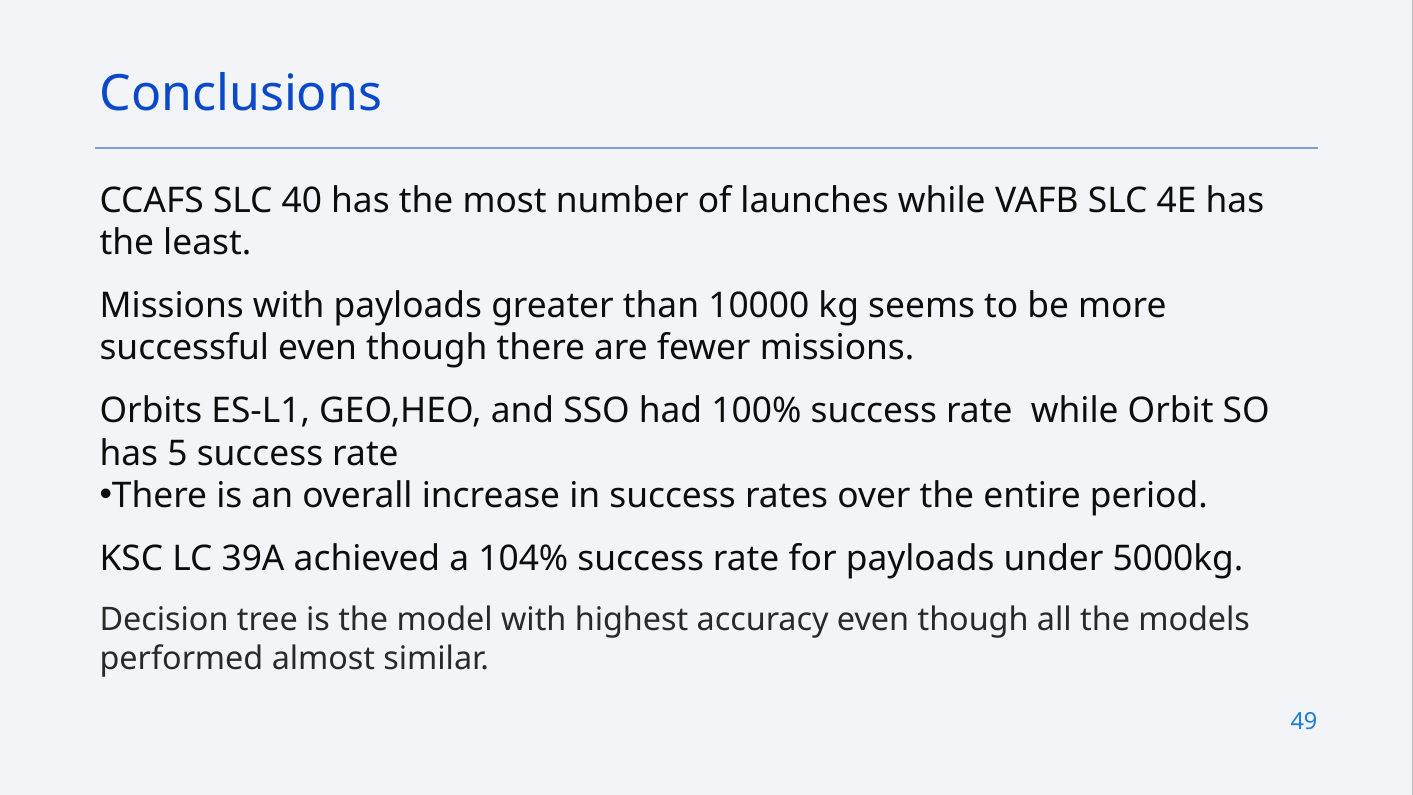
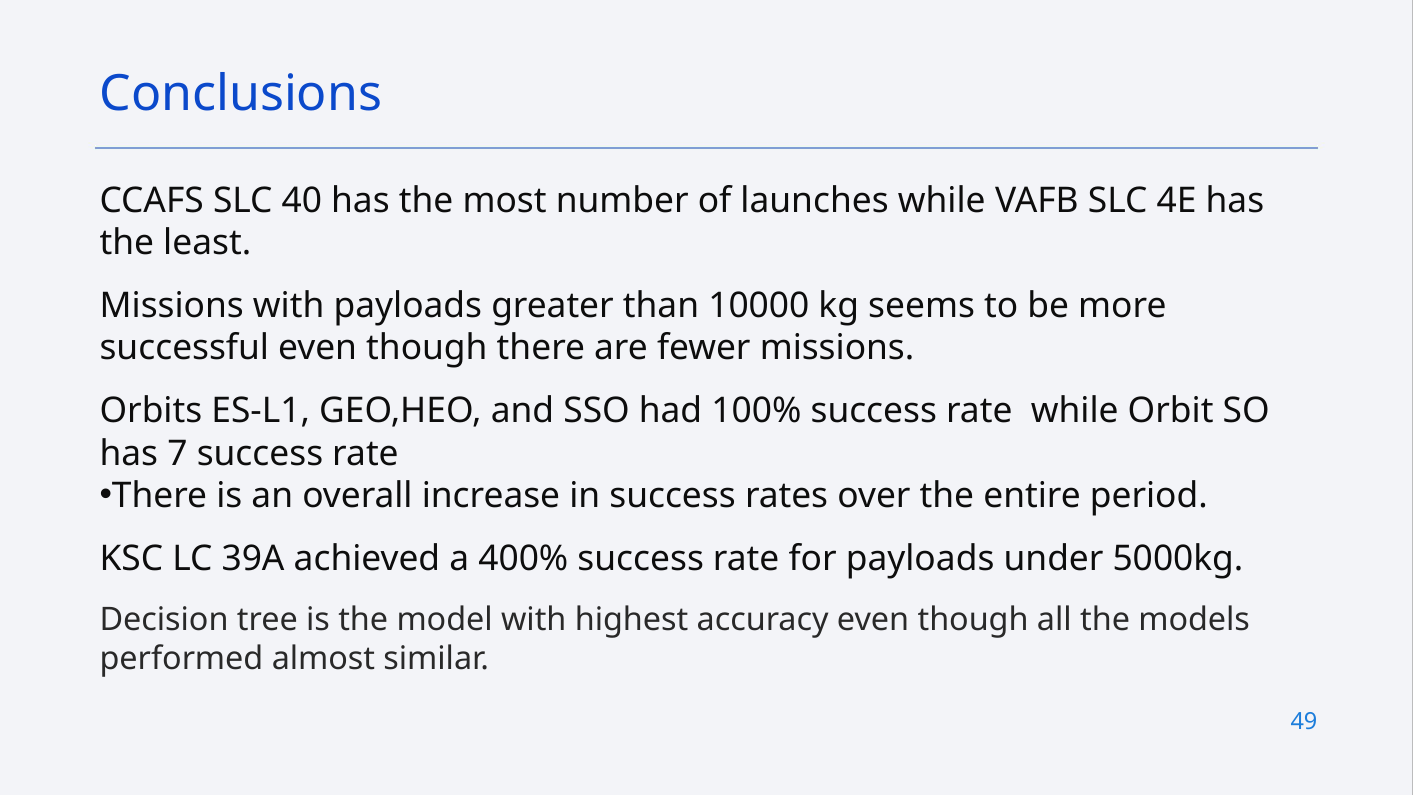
5: 5 -> 7
104%: 104% -> 400%
